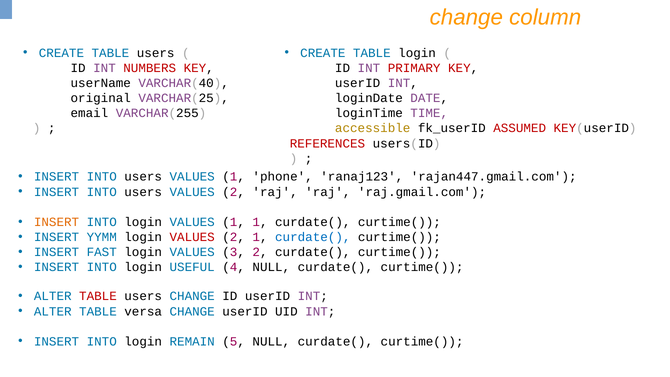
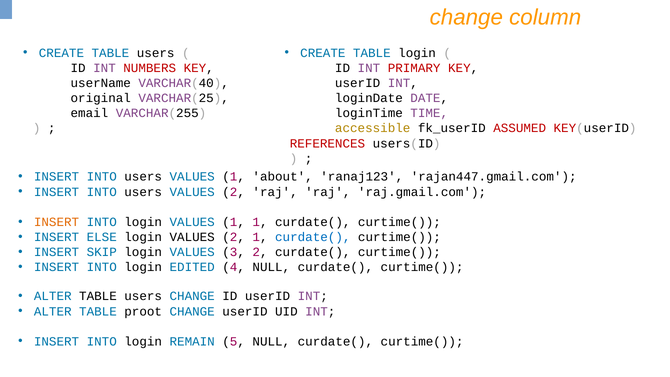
phone: phone -> about
YYMM: YYMM -> ELSE
VALUES at (192, 237) colour: red -> black
FAST: FAST -> SKIP
USEFUL: USEFUL -> EDITED
TABLE at (98, 296) colour: red -> black
versa: versa -> proot
